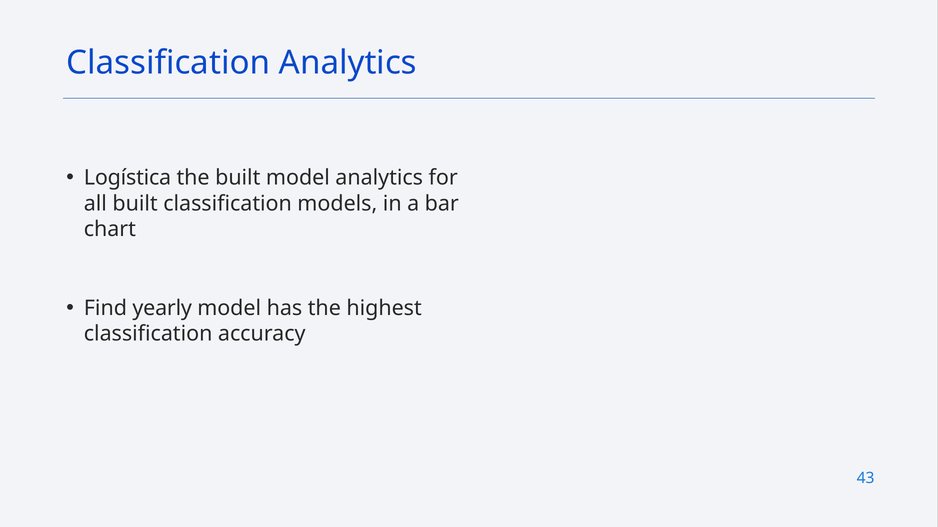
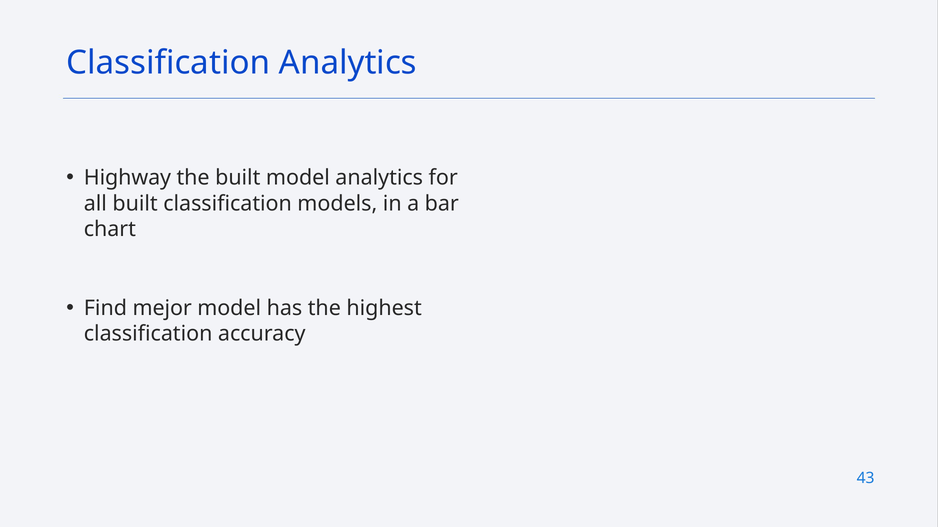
Logística: Logística -> Highway
yearly: yearly -> mejor
